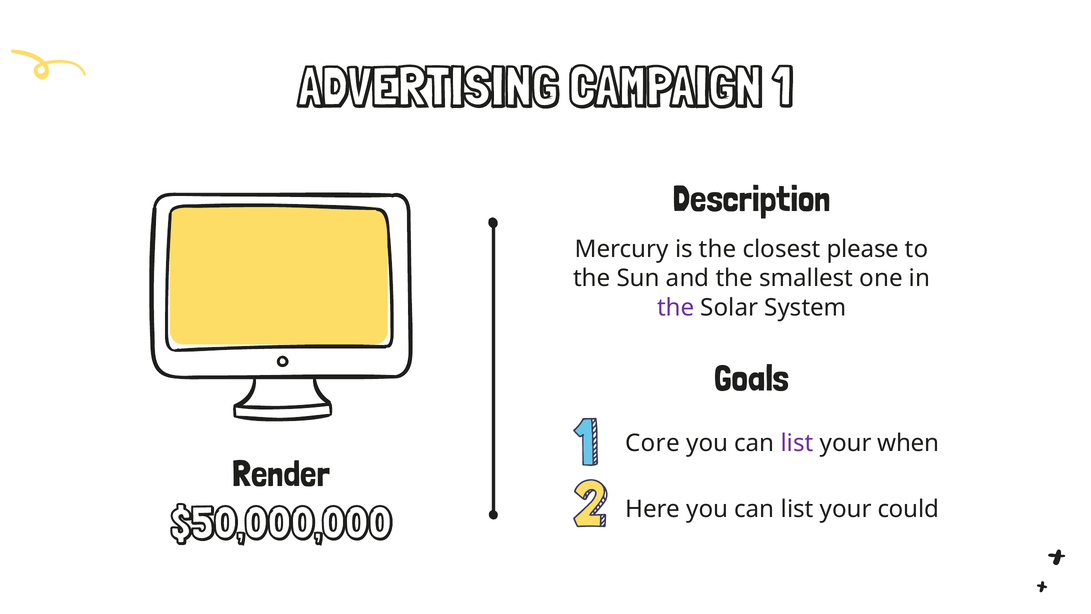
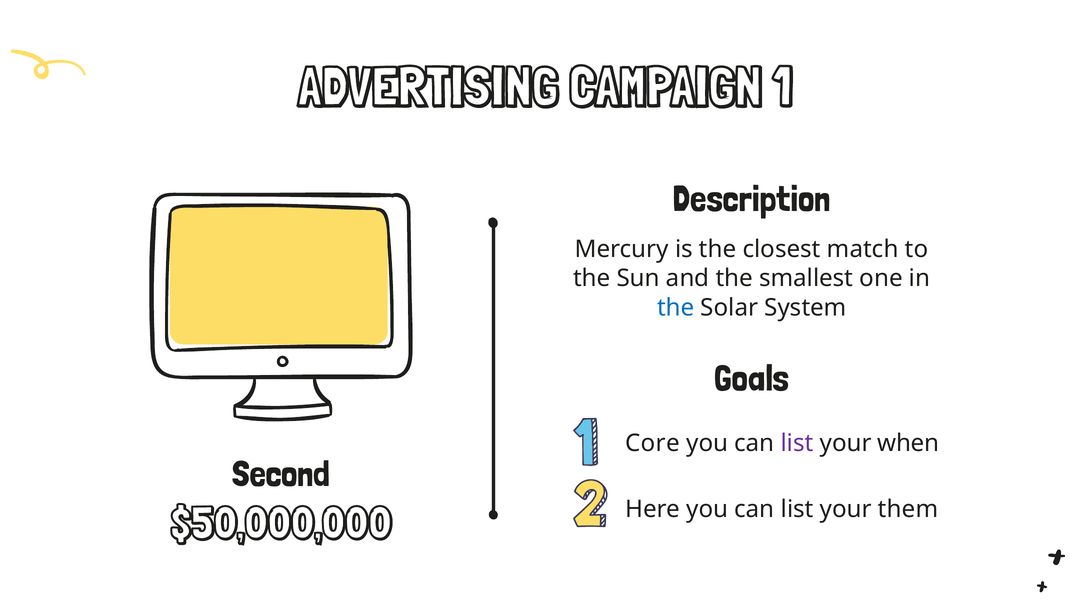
please: please -> match
the at (676, 307) colour: purple -> blue
Render: Render -> Second
could: could -> them
